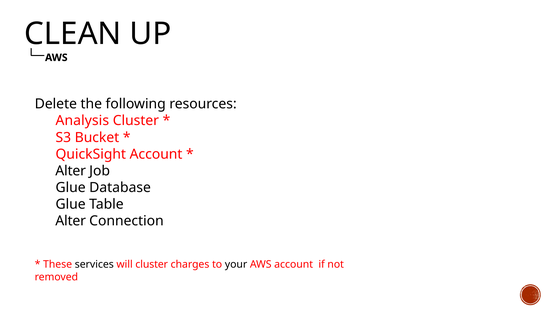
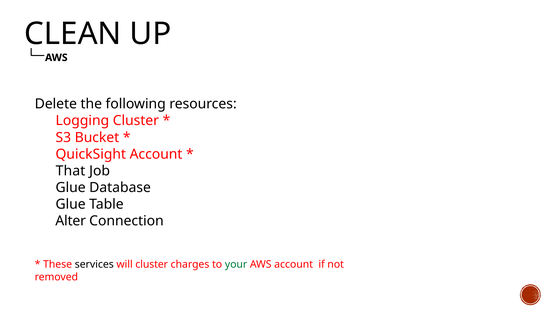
Analysis: Analysis -> Logging
Alter at (71, 171): Alter -> That
your colour: black -> green
